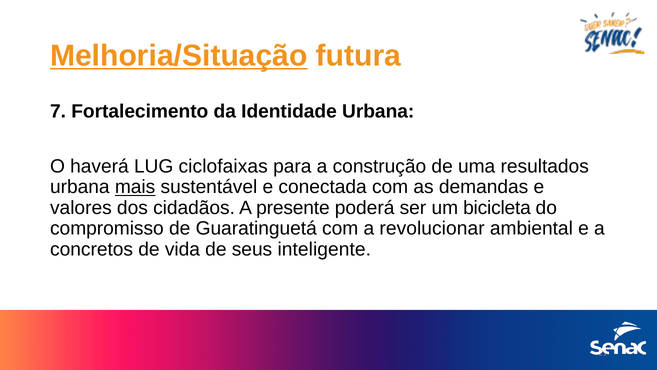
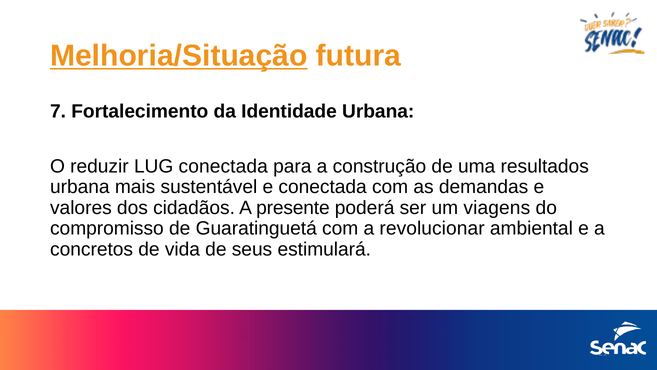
haverá: haverá -> reduzir
LUG ciclofaixas: ciclofaixas -> conectada
mais underline: present -> none
bicicleta: bicicleta -> viagens
inteligente: inteligente -> estimulará
